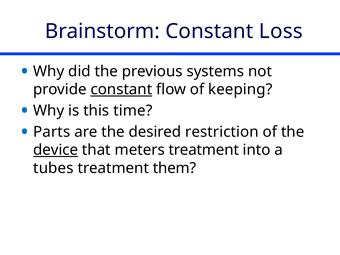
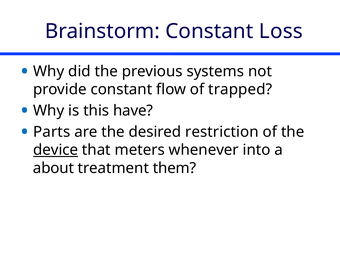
constant at (121, 89) underline: present -> none
keeping: keeping -> trapped
time: time -> have
meters treatment: treatment -> whenever
tubes: tubes -> about
